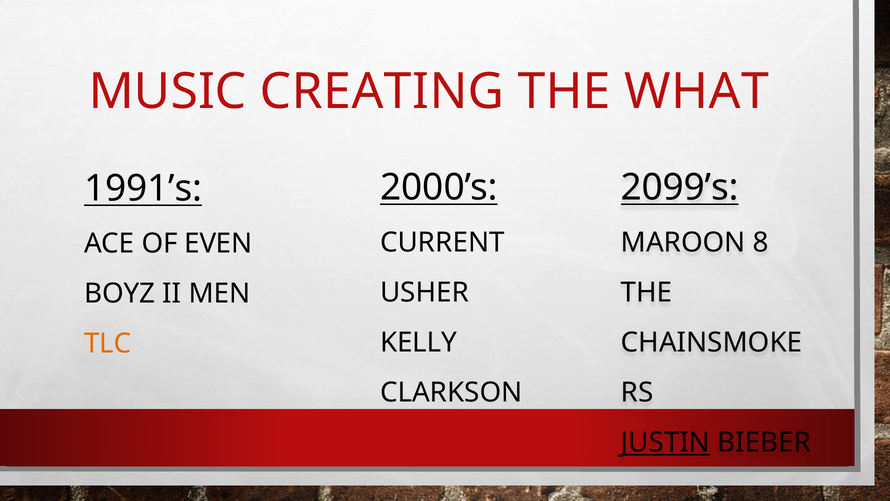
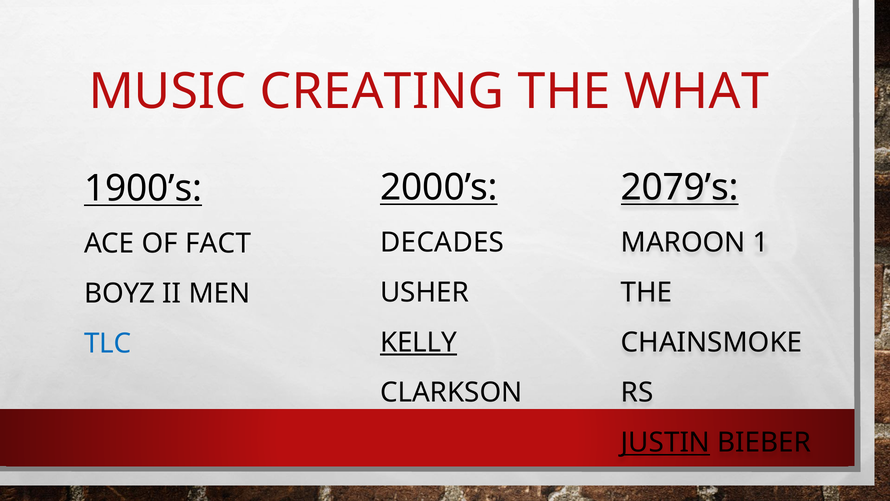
2099’s: 2099’s -> 2079’s
1991’s: 1991’s -> 1900’s
CURRENT: CURRENT -> DECADES
8: 8 -> 1
EVEN: EVEN -> FACT
KELLY underline: none -> present
TLC colour: orange -> blue
